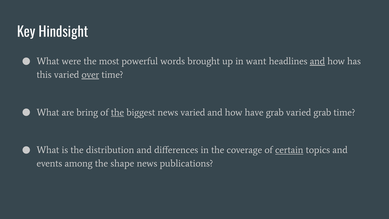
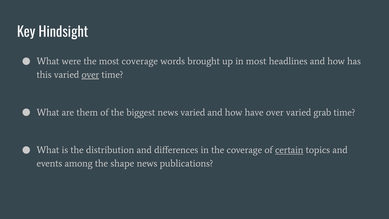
most powerful: powerful -> coverage
in want: want -> most
and at (317, 61) underline: present -> none
bring: bring -> them
the at (117, 112) underline: present -> none
have grab: grab -> over
